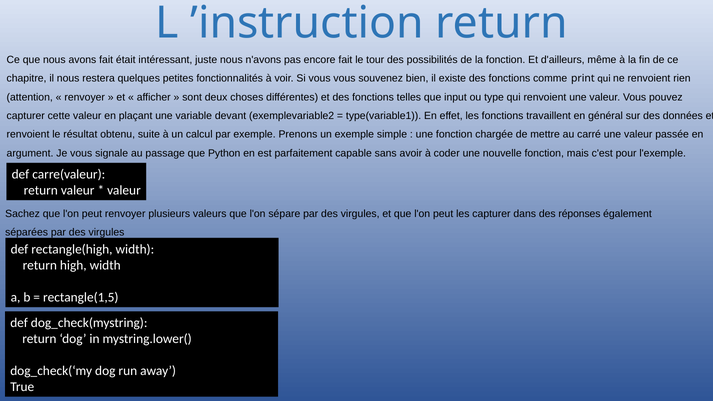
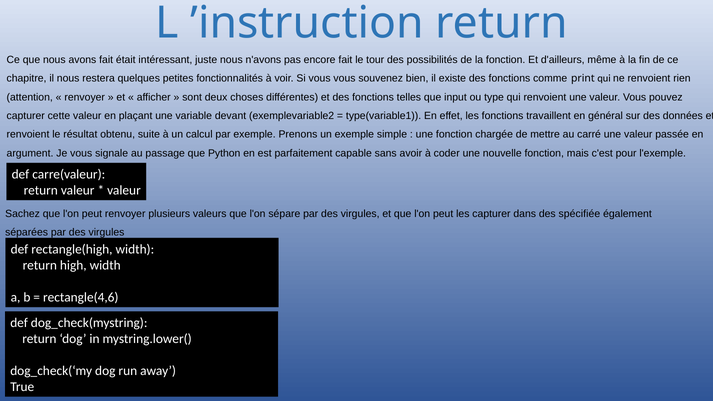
réponses: réponses -> spécifiée
rectangle(1,5: rectangle(1,5 -> rectangle(4,6
